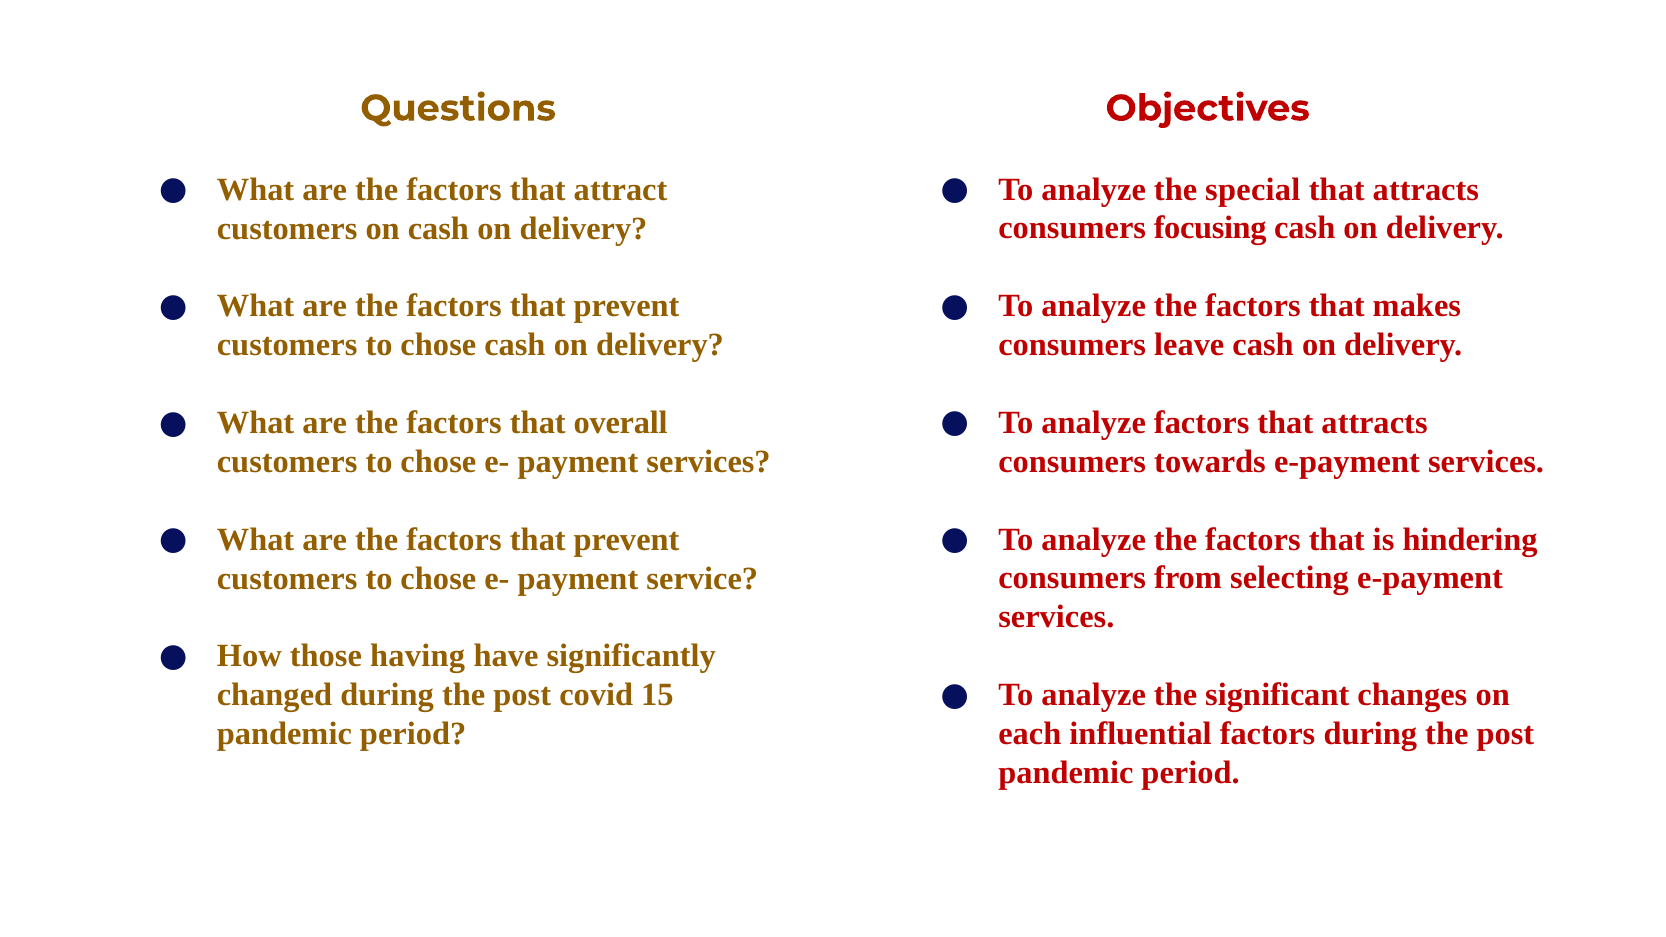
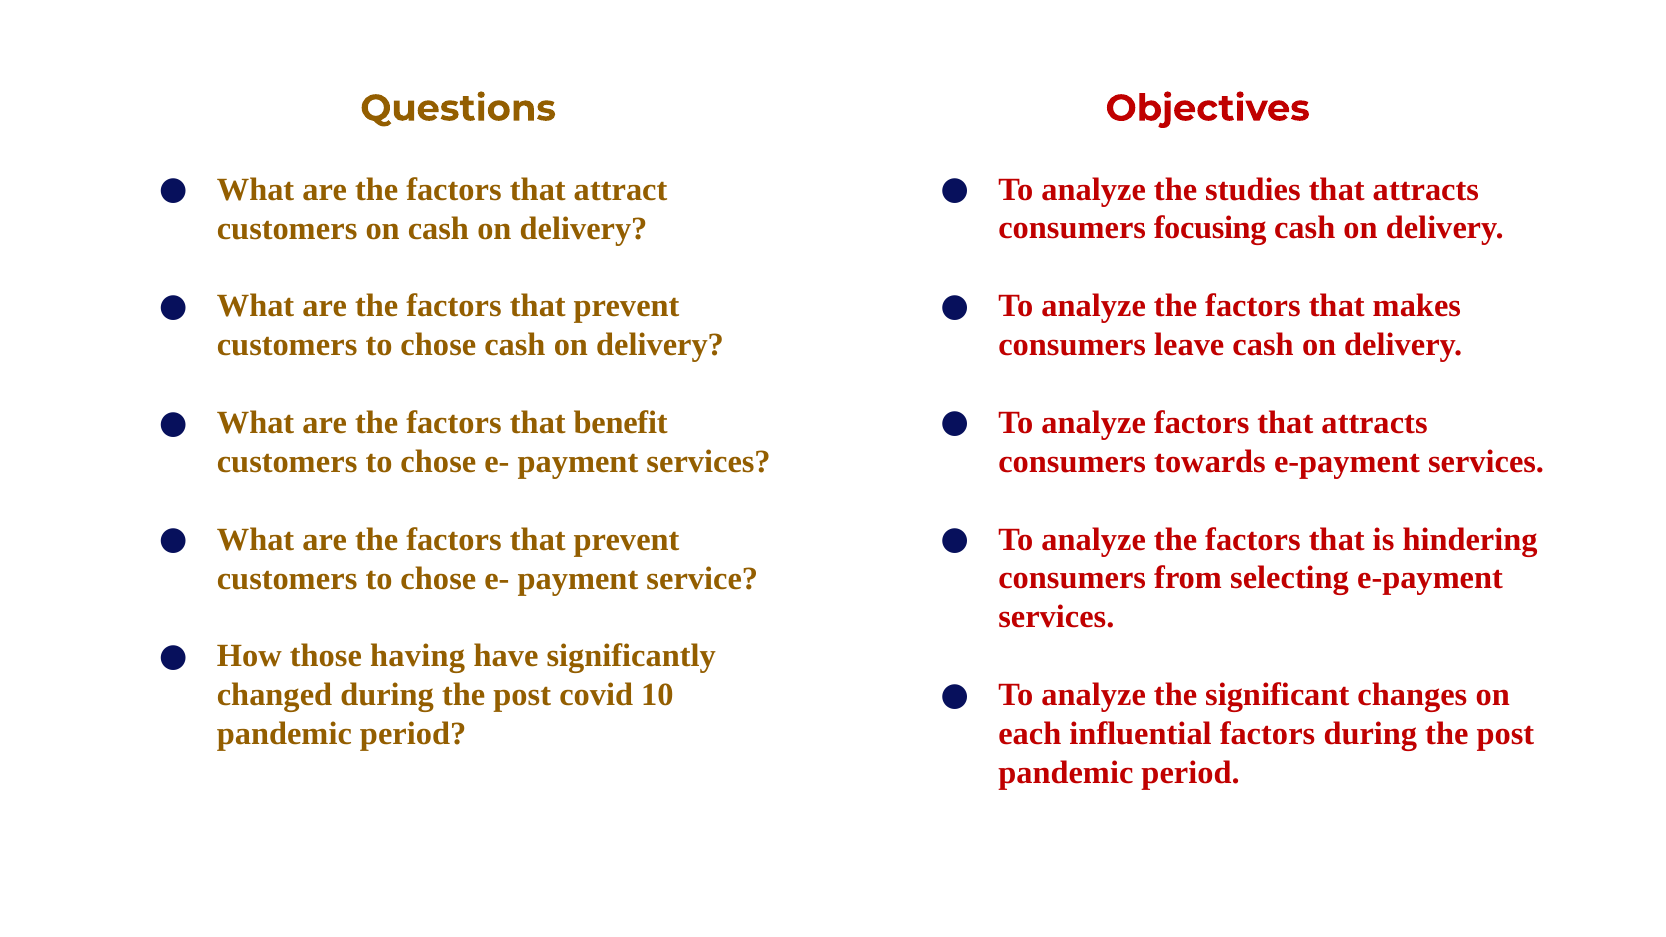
special: special -> studies
overall: overall -> benefit
15: 15 -> 10
